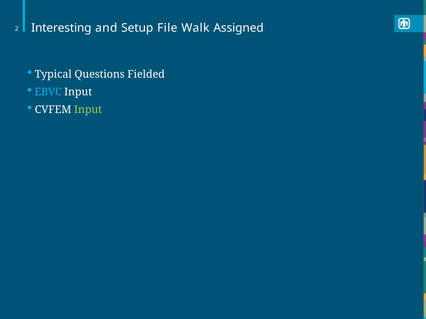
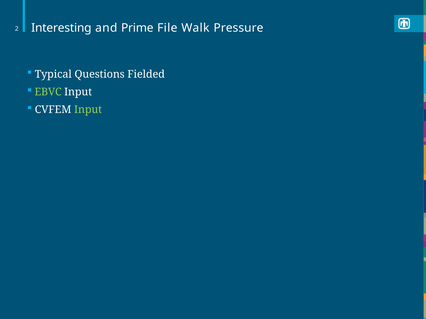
Setup: Setup -> Prime
Assigned: Assigned -> Pressure
EBVC colour: light blue -> light green
